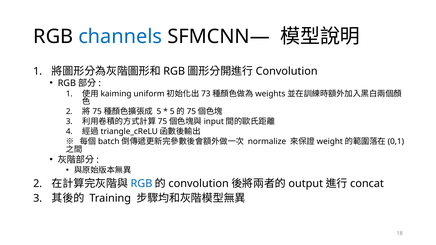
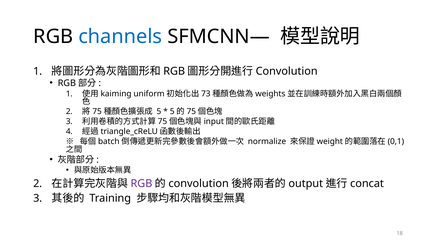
RGB at (141, 184) colour: blue -> purple
